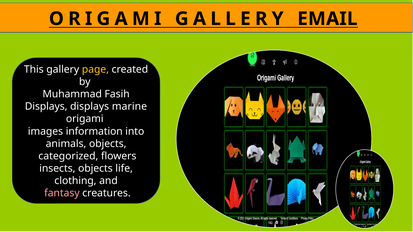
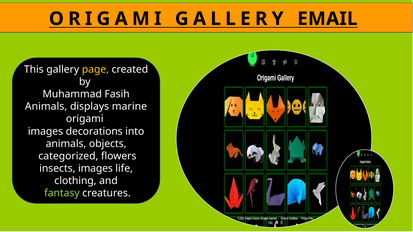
Displays at (46, 107): Displays -> Animals
information: information -> decorations
insects objects: objects -> images
fantasy colour: pink -> light green
